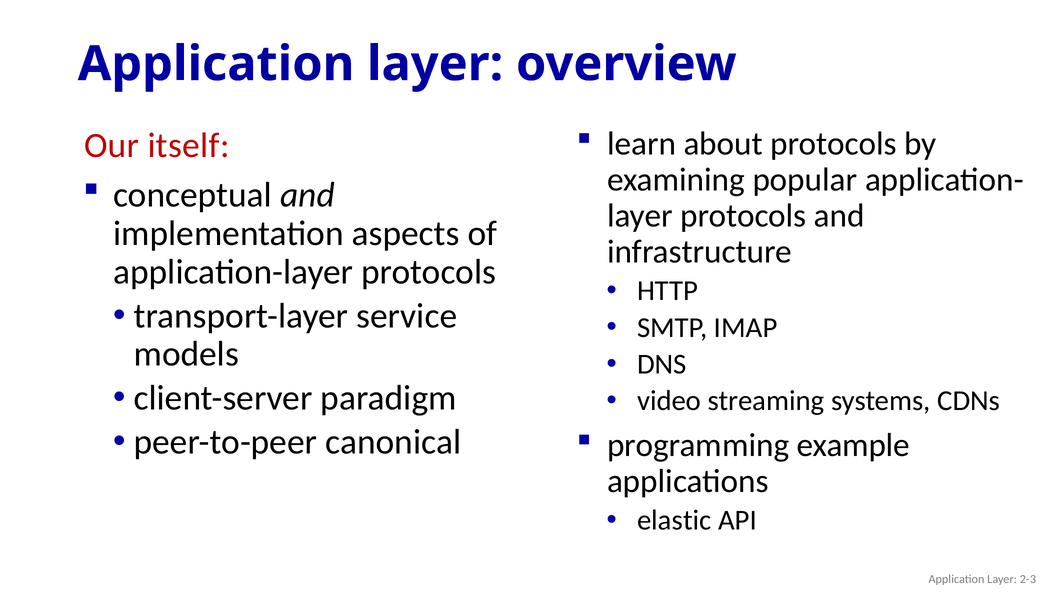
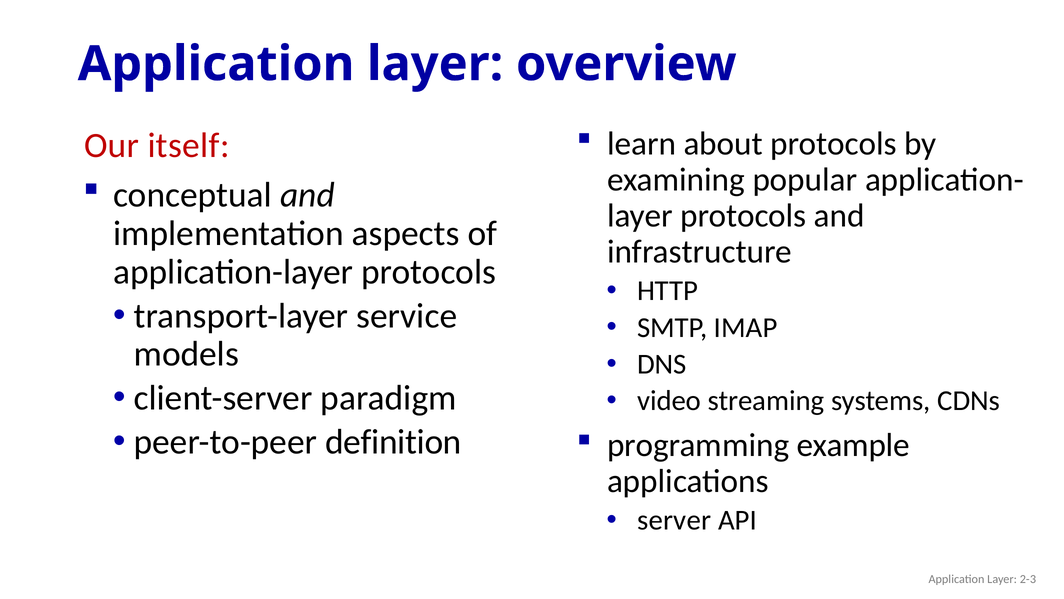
canonical: canonical -> definition
elastic: elastic -> server
